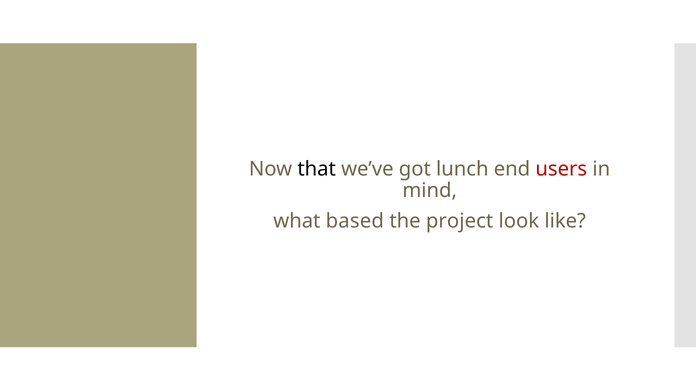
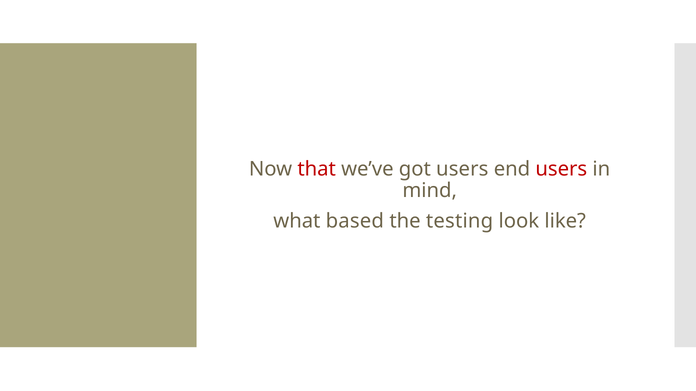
that colour: black -> red
got lunch: lunch -> users
project: project -> testing
